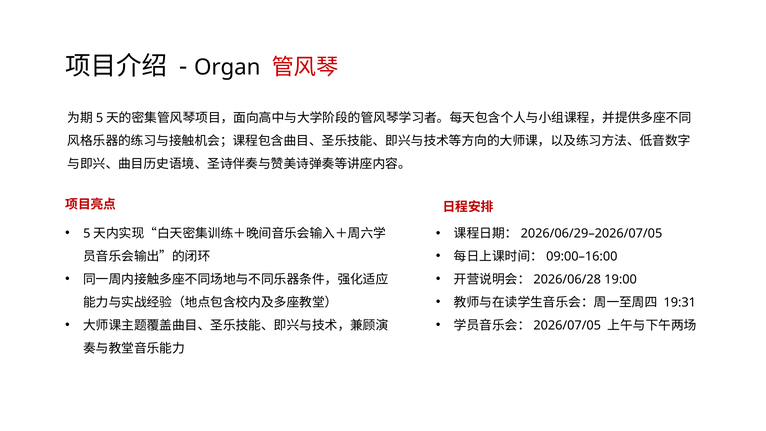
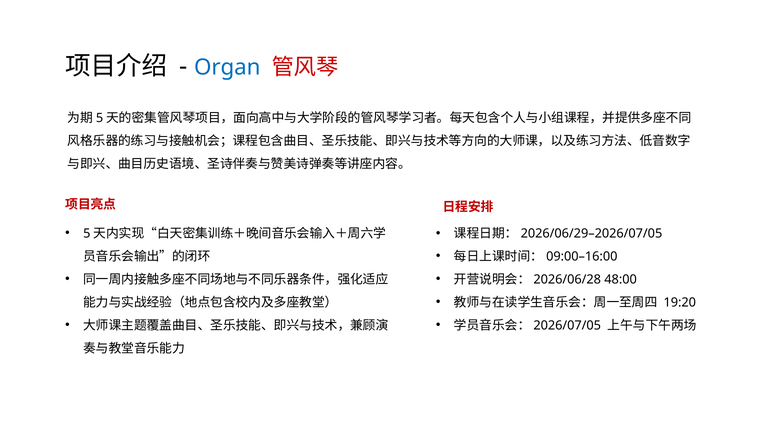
Organ colour: black -> blue
19:00: 19:00 -> 48:00
19:31: 19:31 -> 19:20
